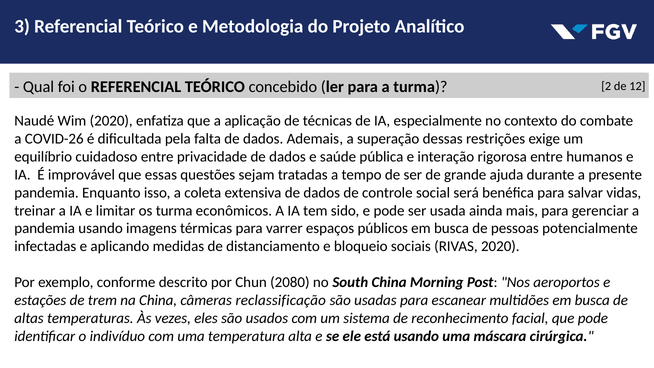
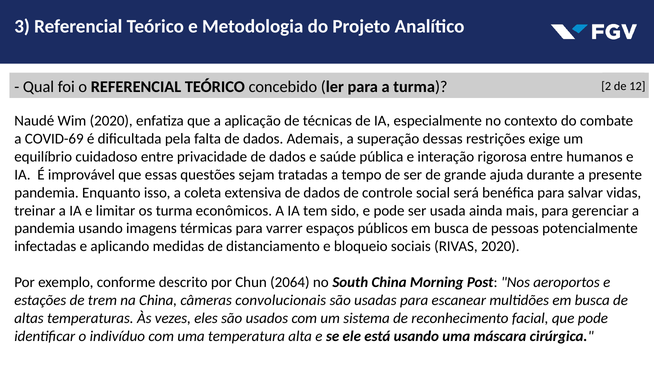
COVID-26: COVID-26 -> COVID-69
2080: 2080 -> 2064
reclassificação: reclassificação -> convolucionais
